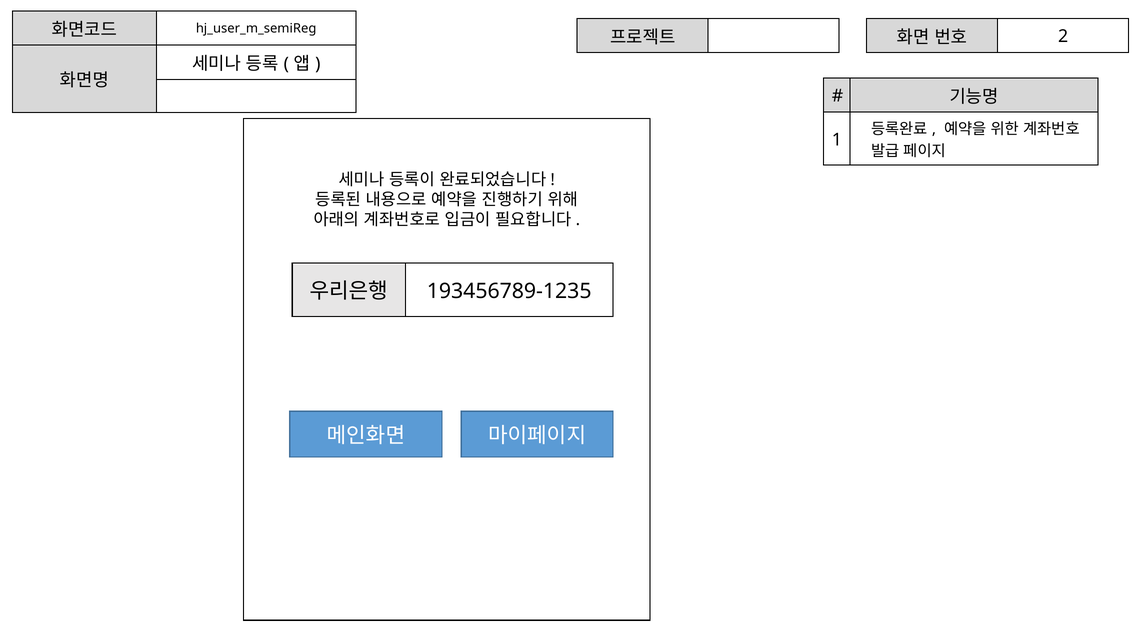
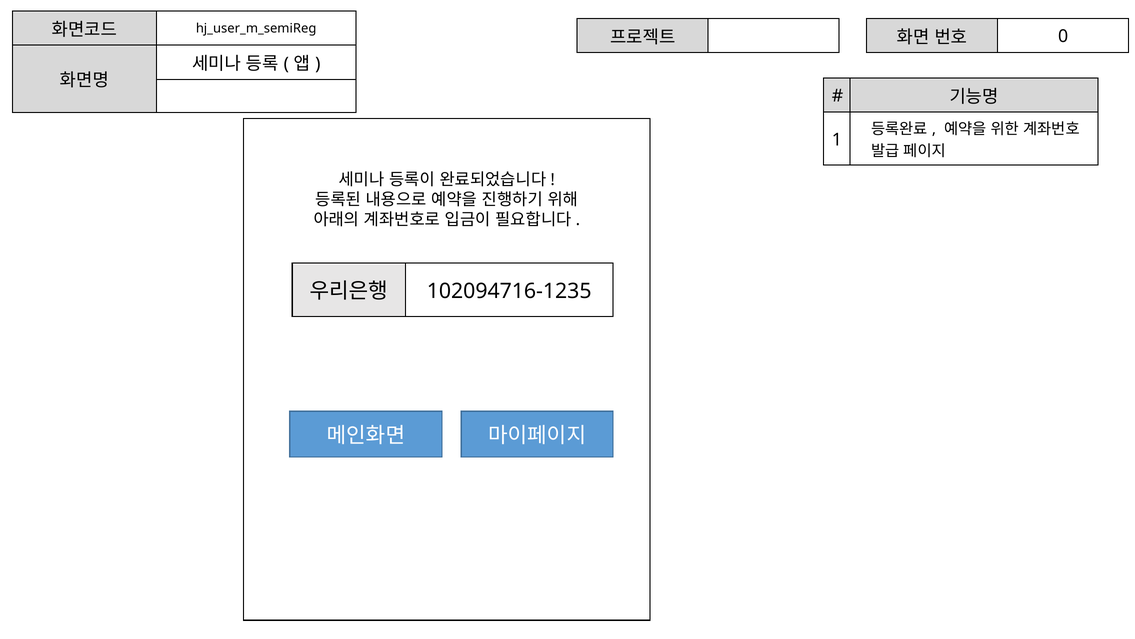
2: 2 -> 0
193456789-1235: 193456789-1235 -> 102094716-1235
